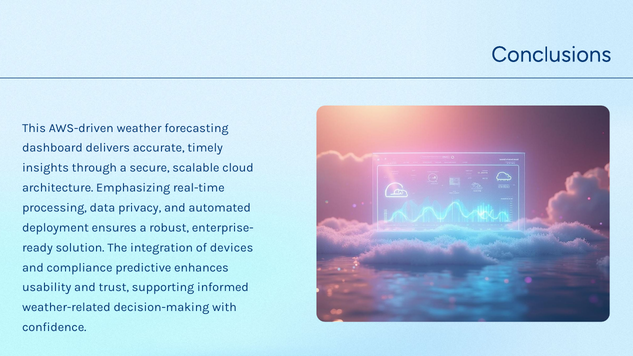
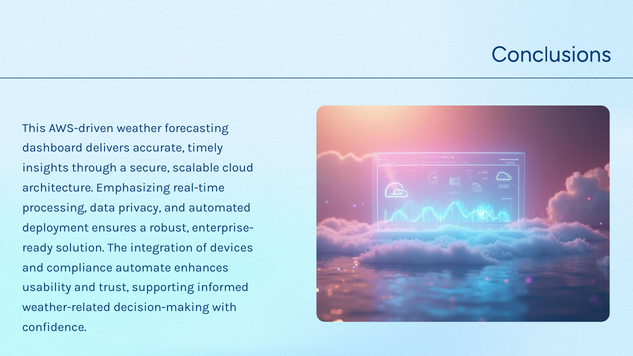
predictive: predictive -> automate
